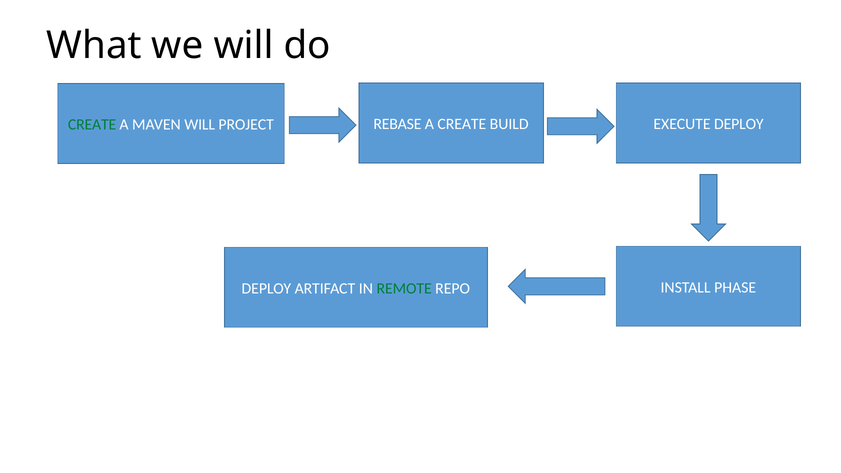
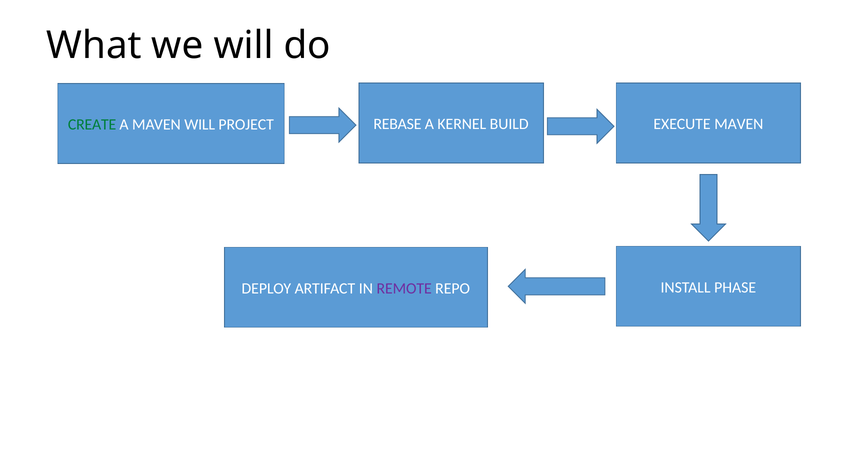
A CREATE: CREATE -> KERNEL
EXECUTE DEPLOY: DEPLOY -> MAVEN
REMOTE colour: green -> purple
